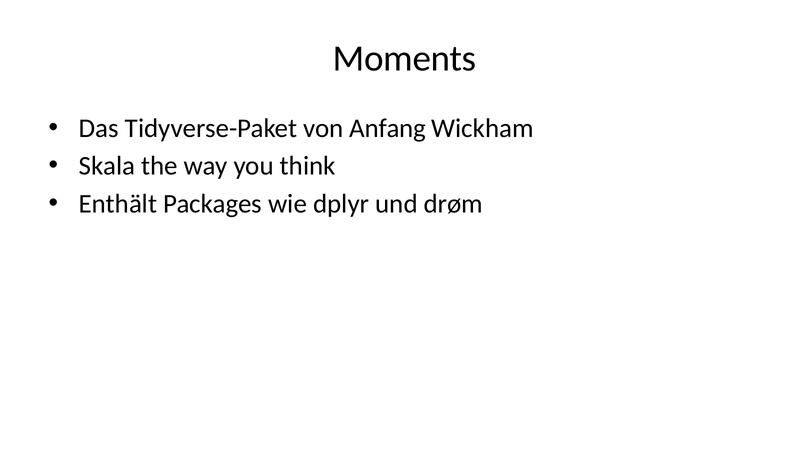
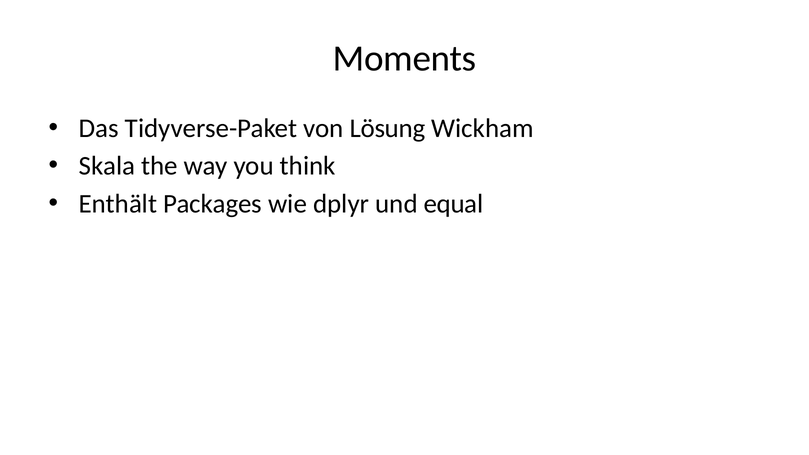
Anfang: Anfang -> Lösung
drøm: drøm -> equal
